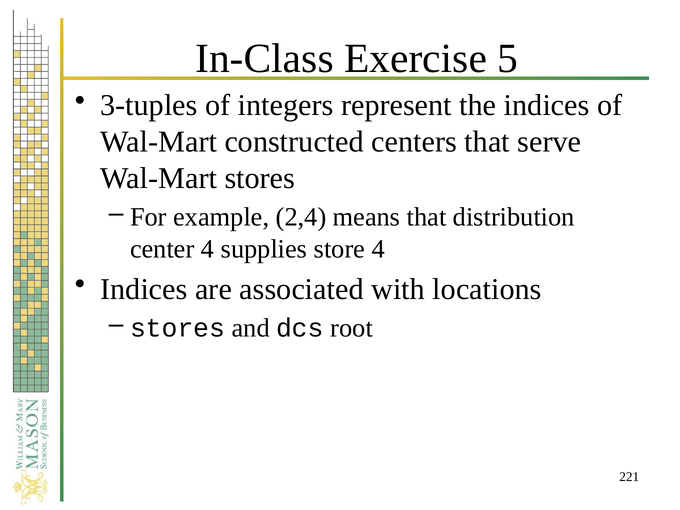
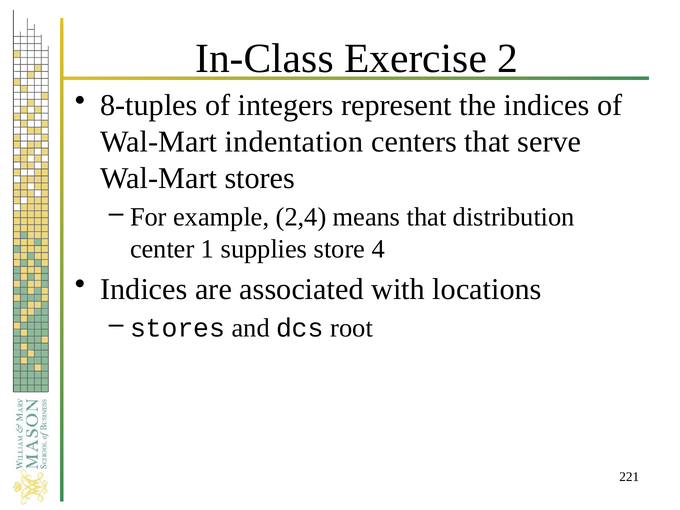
5: 5 -> 2
3-tuples: 3-tuples -> 8-tuples
constructed: constructed -> indentation
center 4: 4 -> 1
